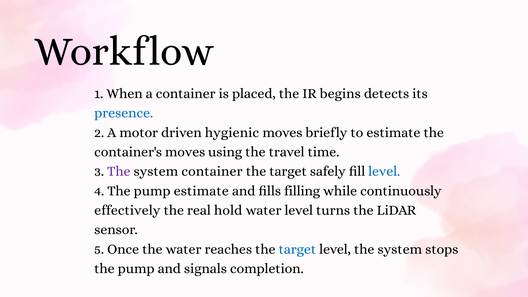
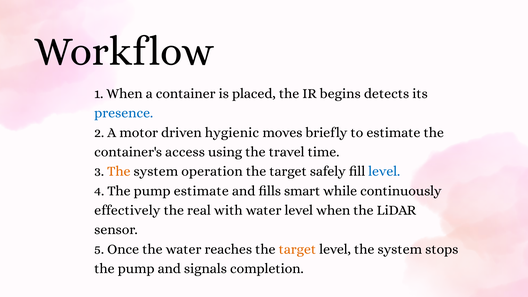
container's moves: moves -> access
The at (119, 171) colour: purple -> orange
system container: container -> operation
filling: filling -> smart
hold: hold -> with
level turns: turns -> when
target at (297, 249) colour: blue -> orange
